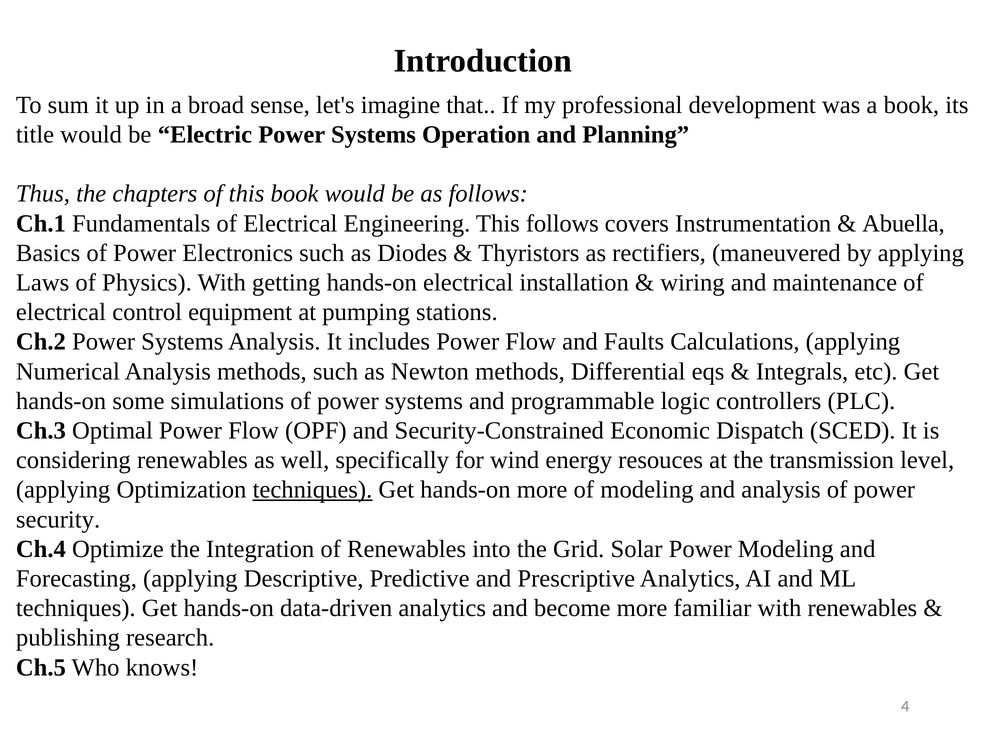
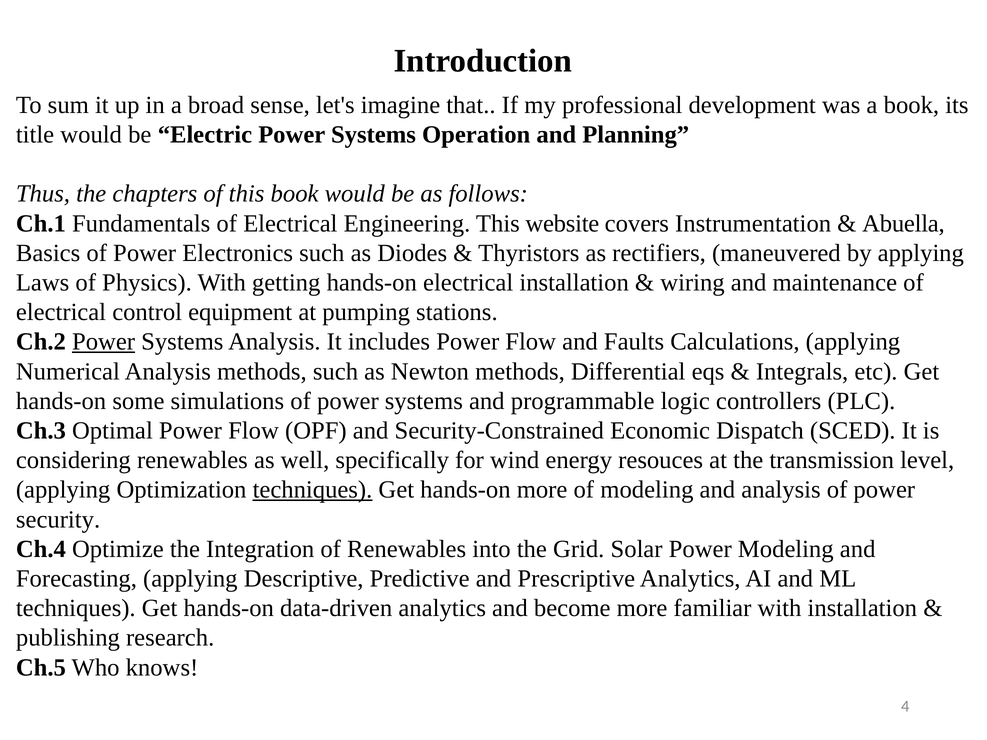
This follows: follows -> website
Power at (104, 342) underline: none -> present
with renewables: renewables -> installation
